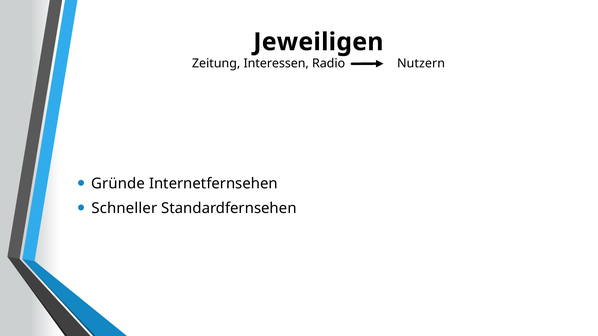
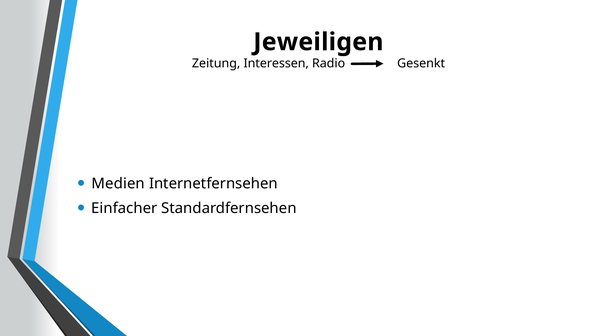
Nutzern: Nutzern -> Gesenkt
Gründe: Gründe -> Medien
Schneller: Schneller -> Einfacher
